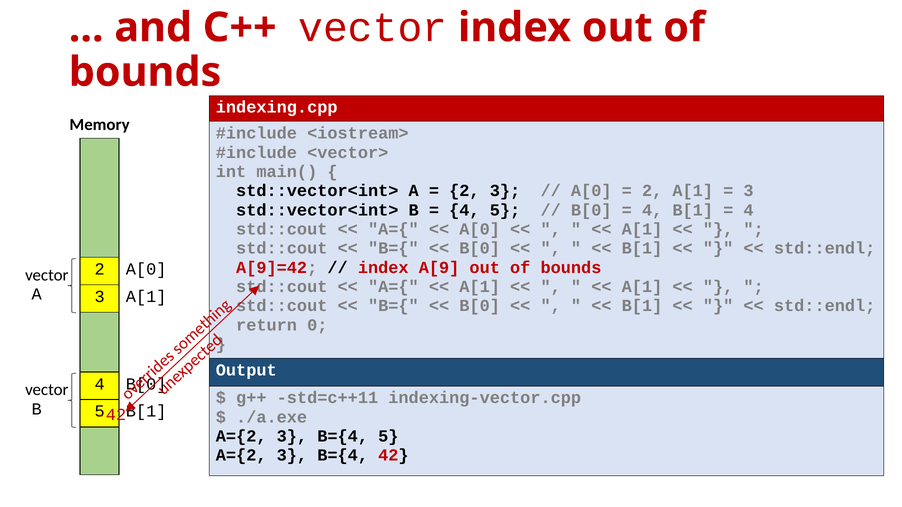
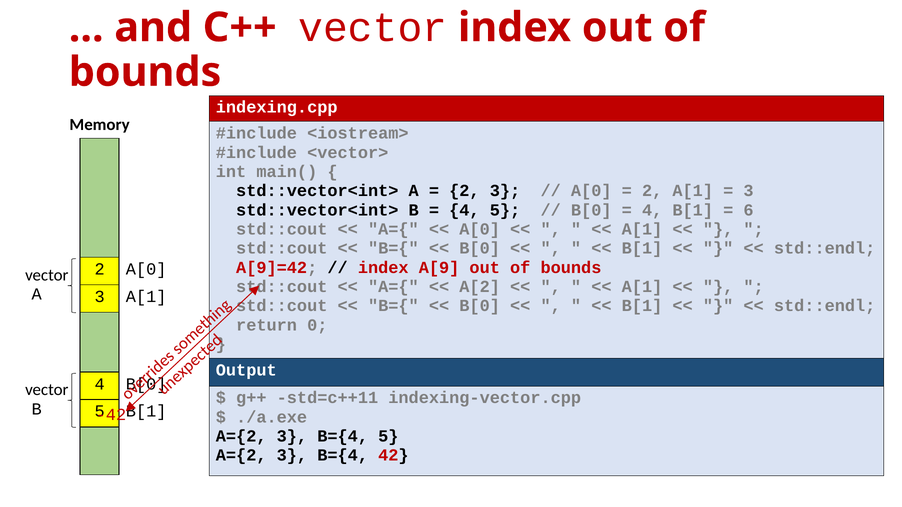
4 at (749, 210): 4 -> 6
A[1 at (480, 287): A[1 -> A[2
